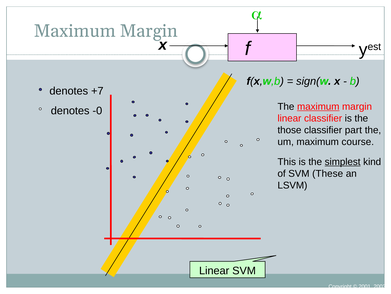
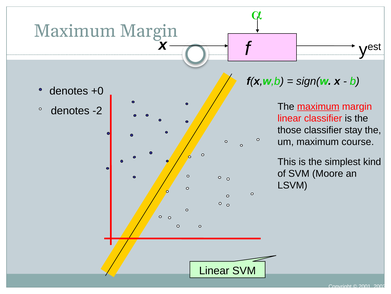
+7: +7 -> +0
-0: -0 -> -2
part: part -> stay
simplest underline: present -> none
SVM These: These -> Moore
